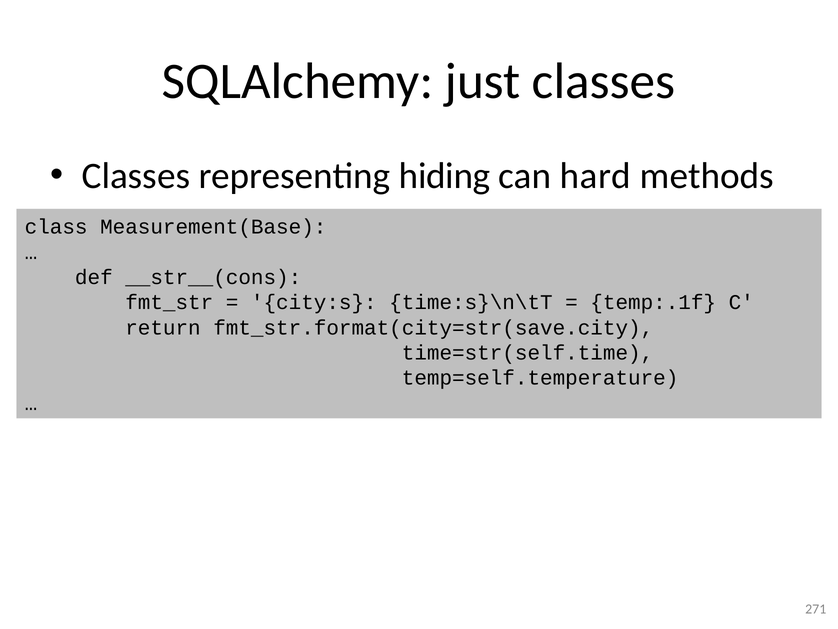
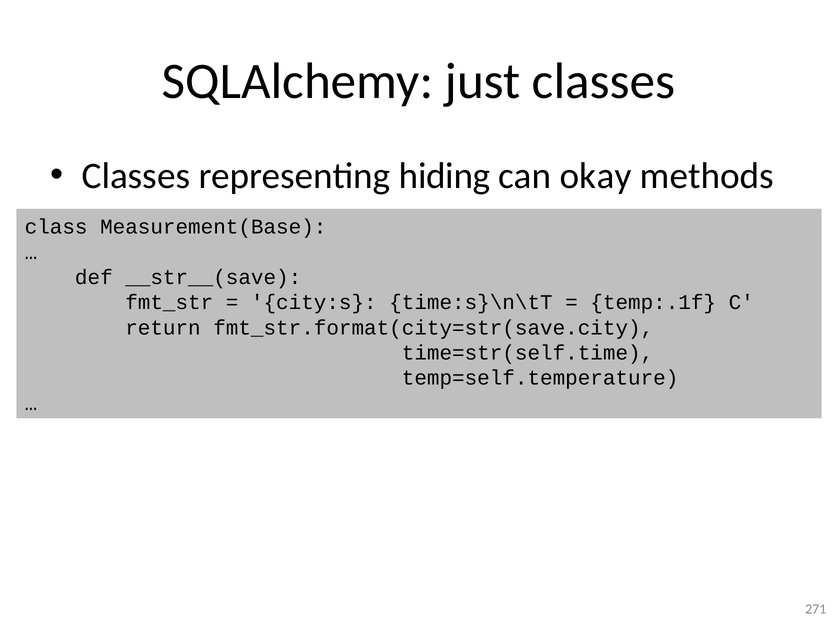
hard: hard -> okay
__str__(cons: __str__(cons -> __str__(save
